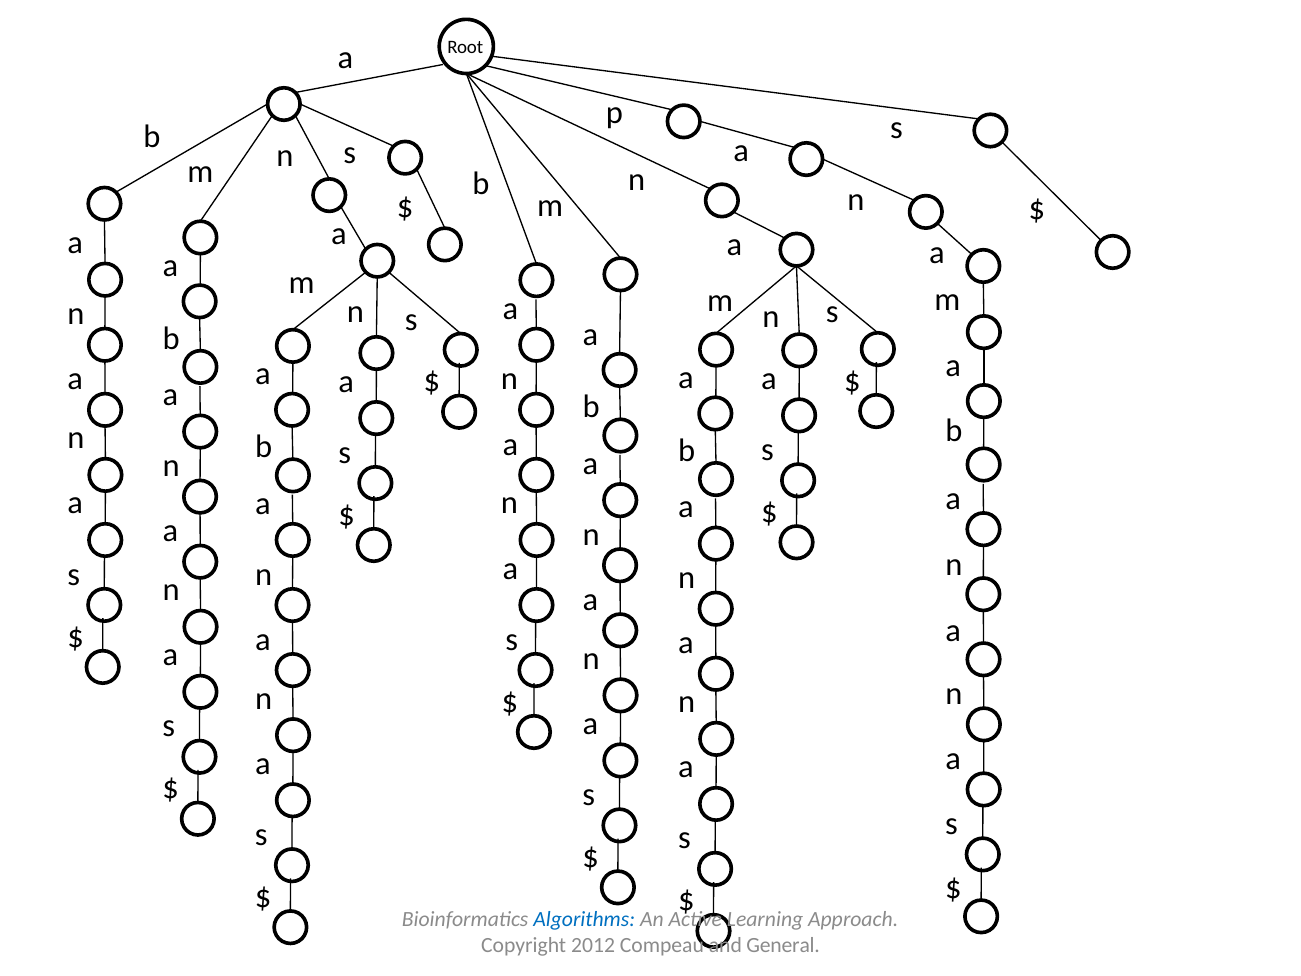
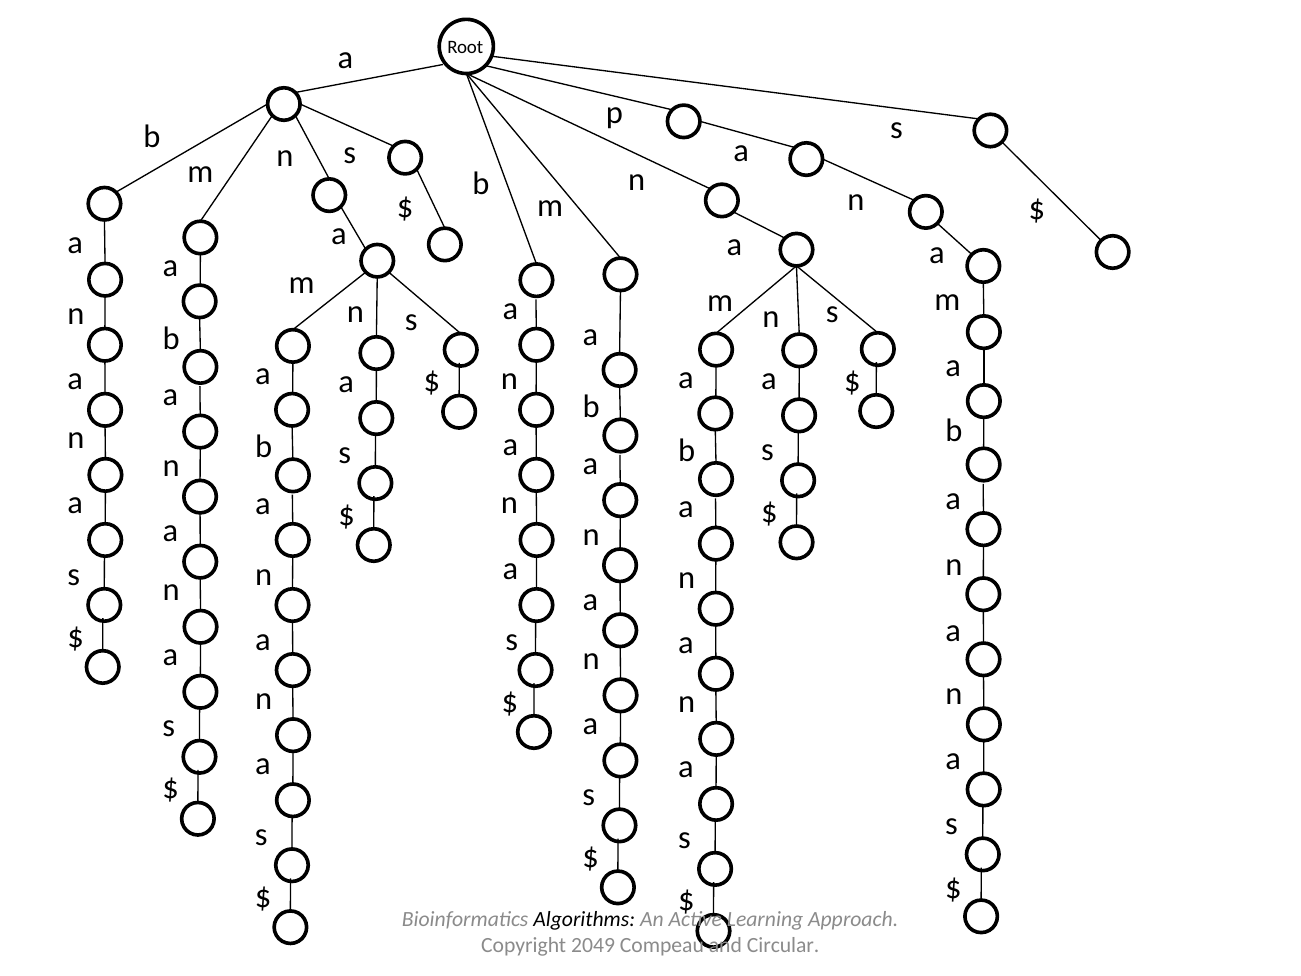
Algorithms colour: blue -> black
2012: 2012 -> 2049
General: General -> Circular
